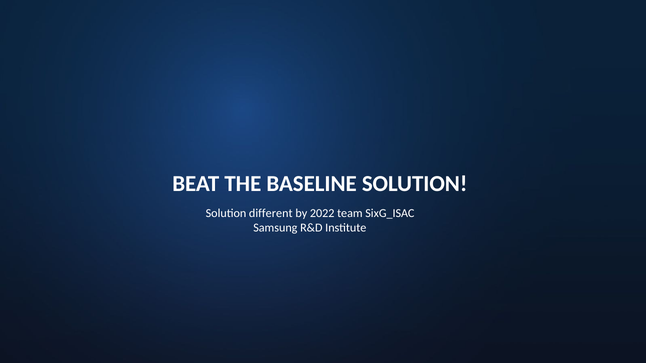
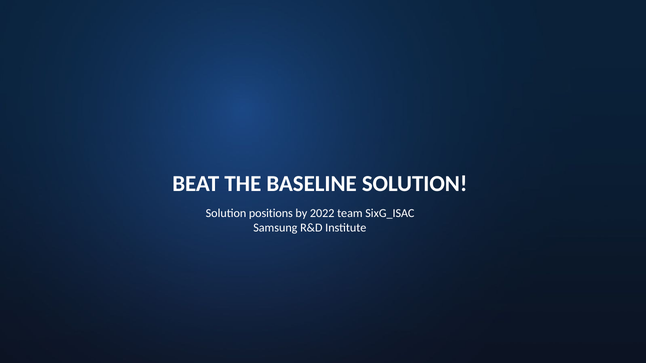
different: different -> positions
